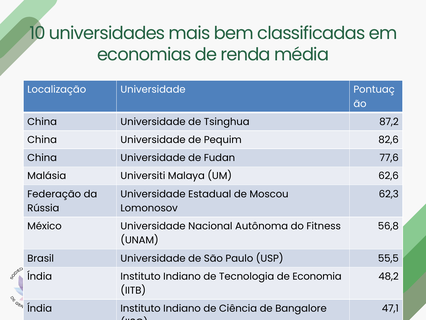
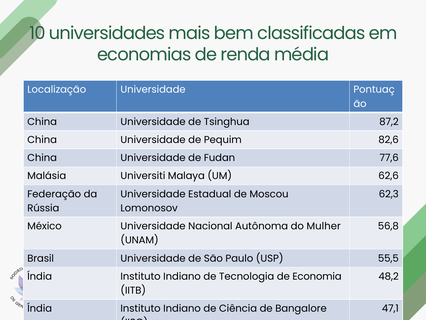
Fitness: Fitness -> Mulher
